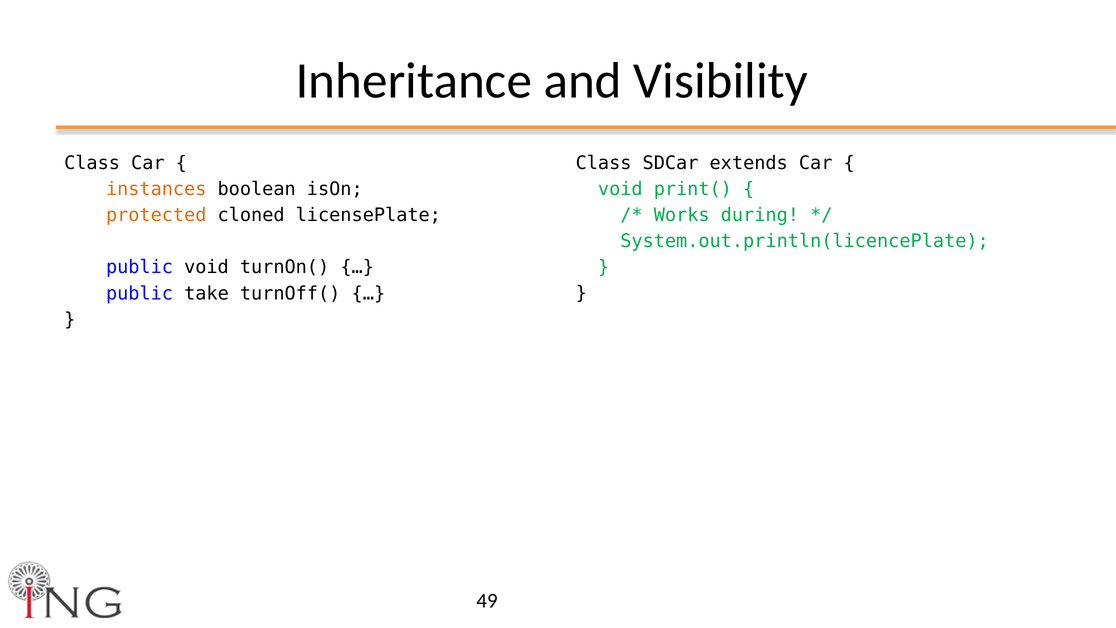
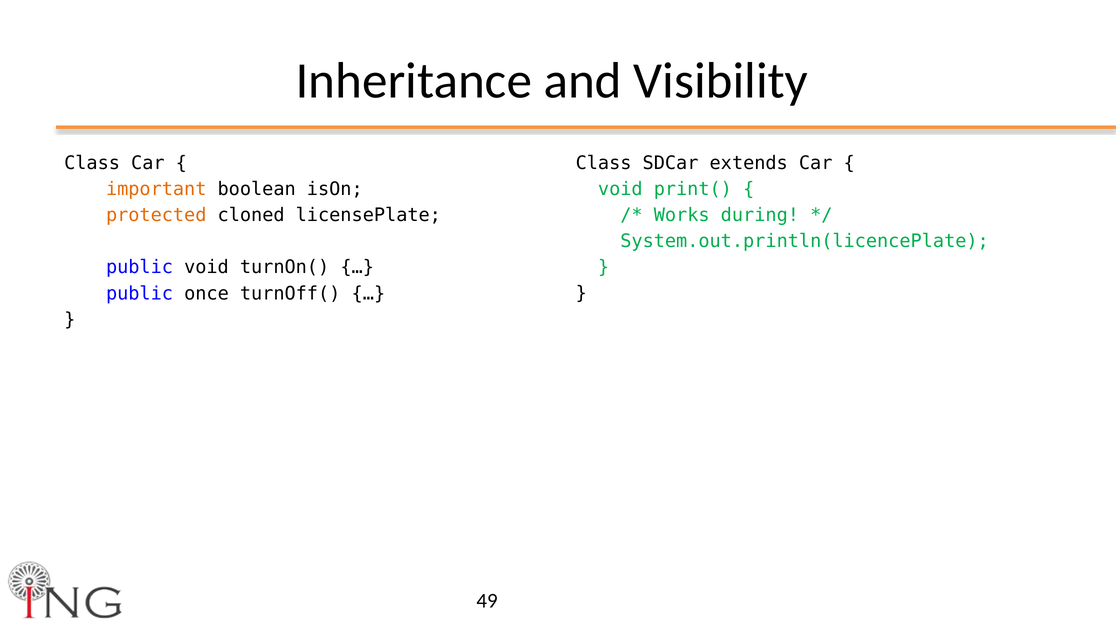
instances: instances -> important
take: take -> once
